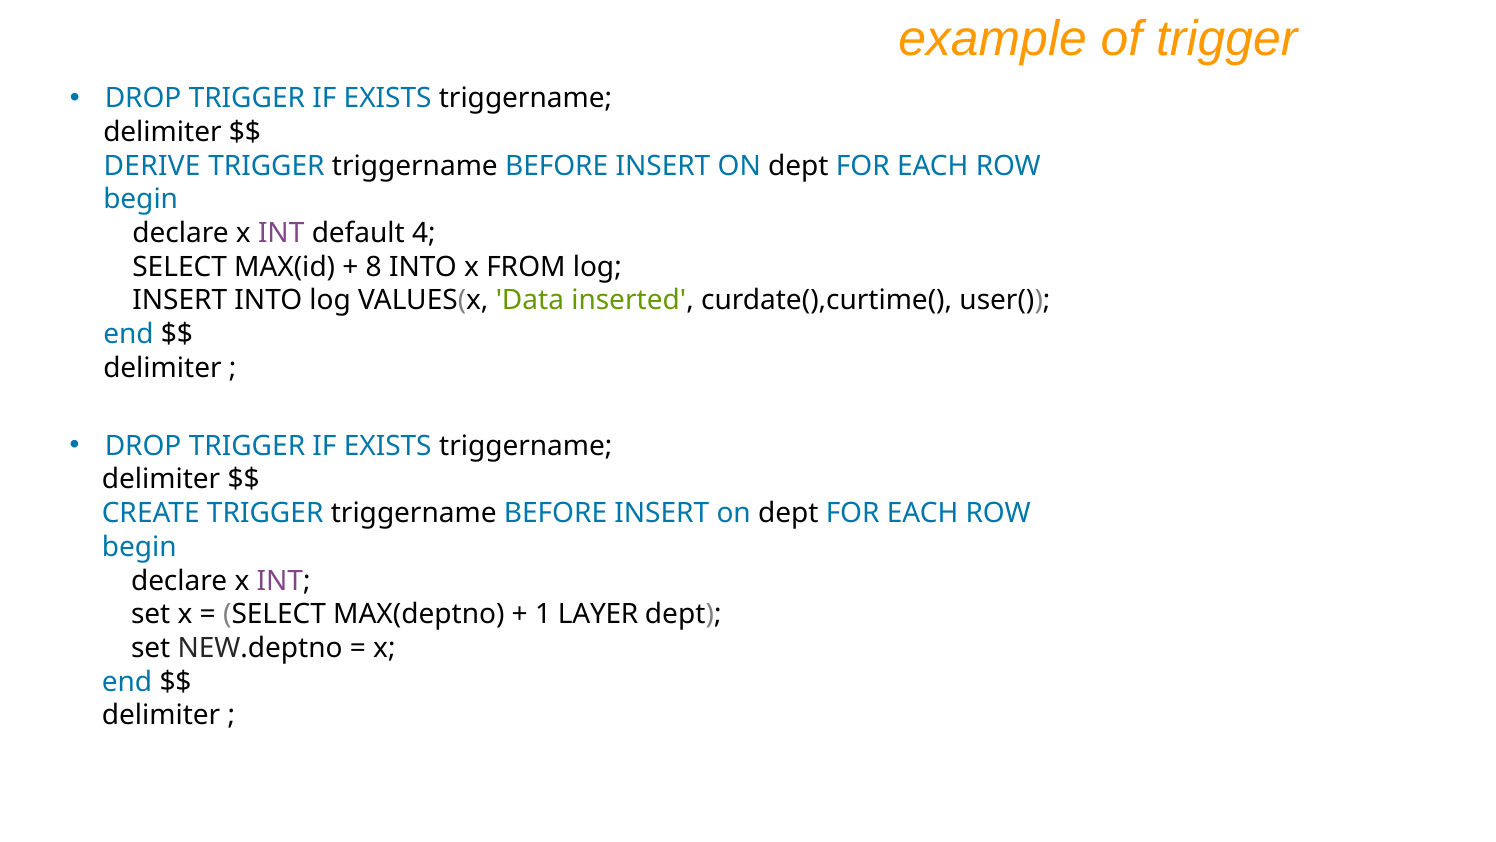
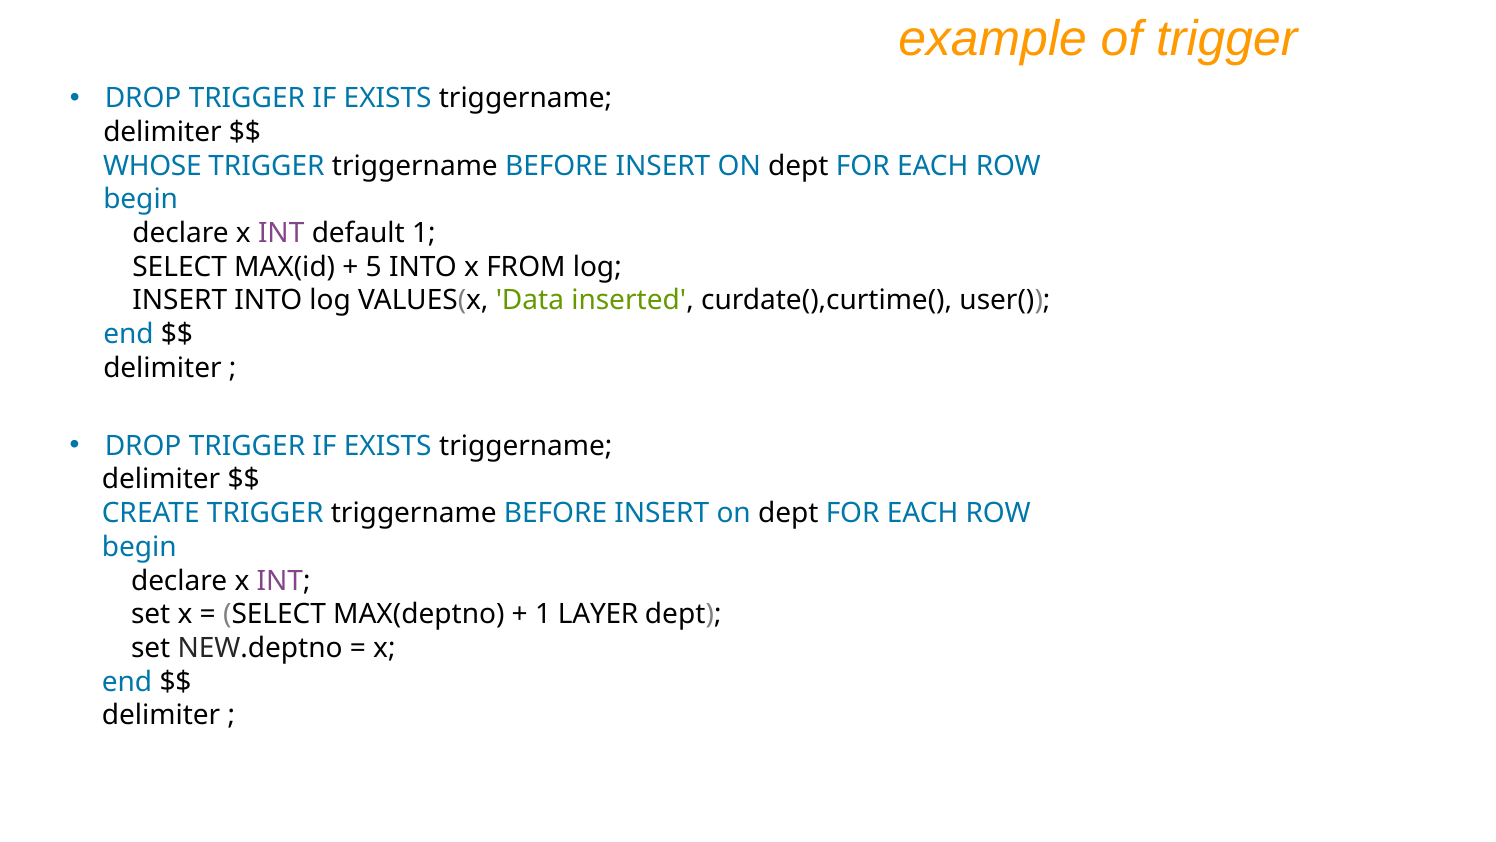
DERIVE: DERIVE -> WHOSE
default 4: 4 -> 1
8: 8 -> 5
